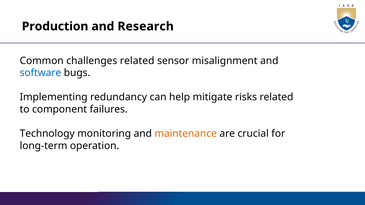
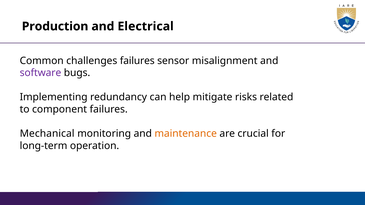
Research: Research -> Electrical
challenges related: related -> failures
software colour: blue -> purple
Technology: Technology -> Mechanical
